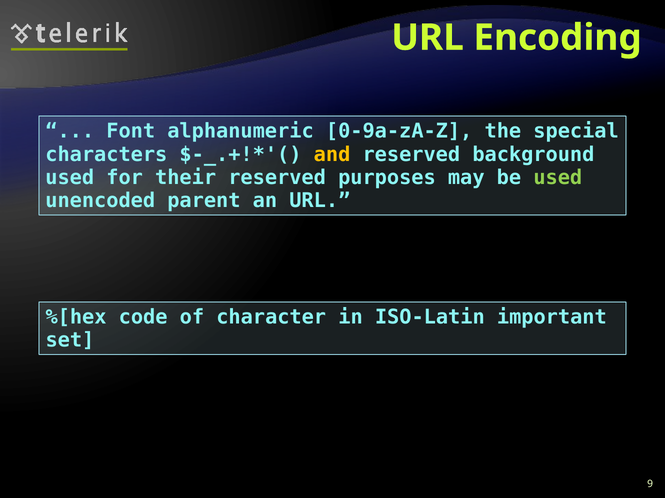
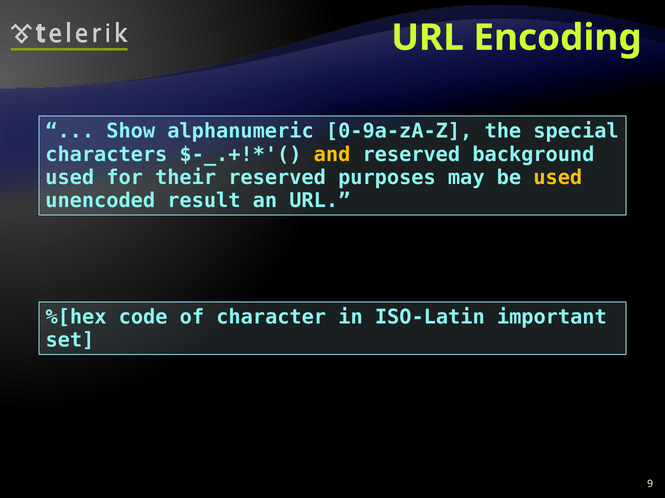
Font: Font -> Show
used at (558, 178) colour: light green -> yellow
parent: parent -> result
